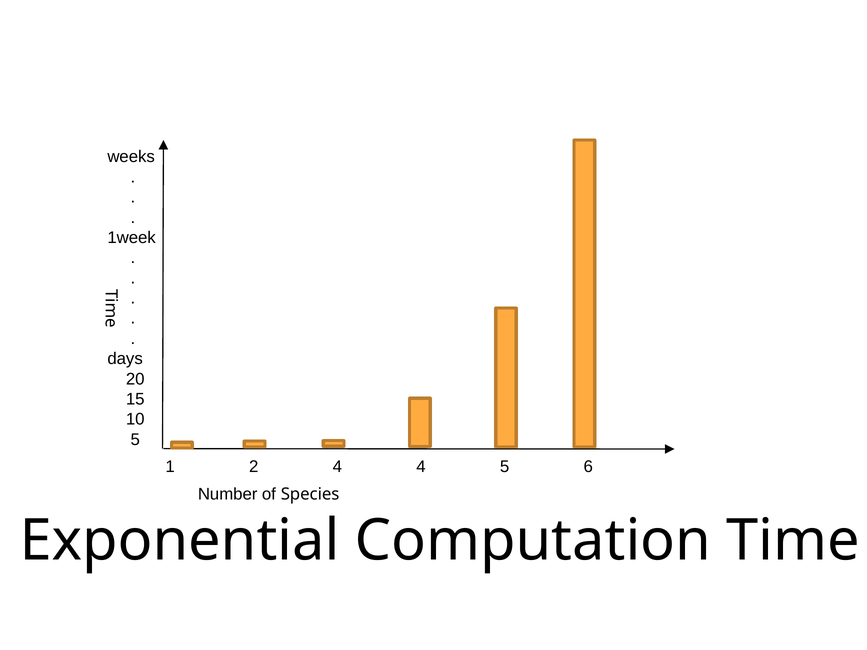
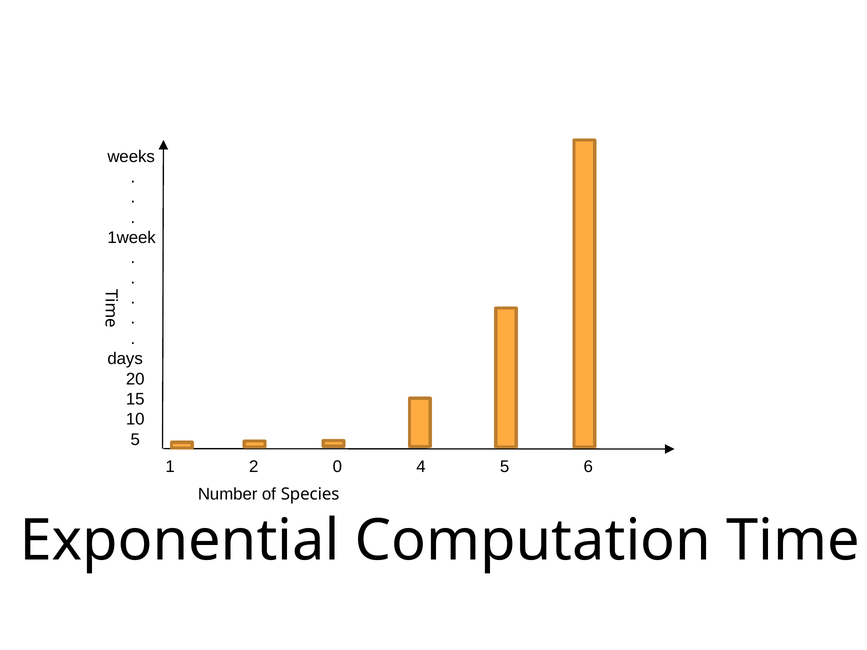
2 4: 4 -> 0
